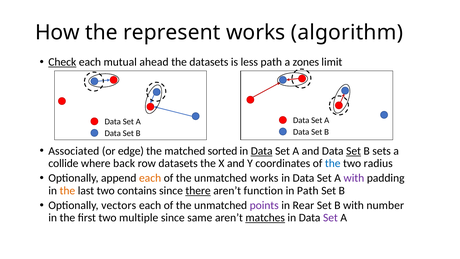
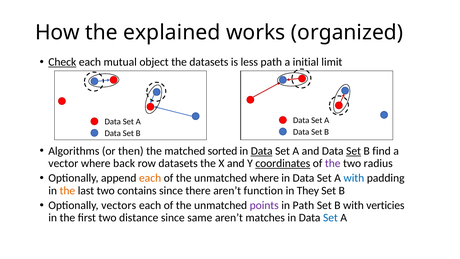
represent: represent -> explained
algorithm: algorithm -> organized
ahead: ahead -> object
zones: zones -> initial
Associated: Associated -> Algorithms
edge: edge -> then
sets: sets -> find
collide: collide -> vector
coordinates underline: none -> present
the at (333, 163) colour: blue -> purple
unmatched works: works -> where
with at (354, 178) colour: purple -> blue
there underline: present -> none
in Path: Path -> They
in Rear: Rear -> Path
number: number -> verticies
multiple: multiple -> distance
matches underline: present -> none
Set at (330, 218) colour: purple -> blue
